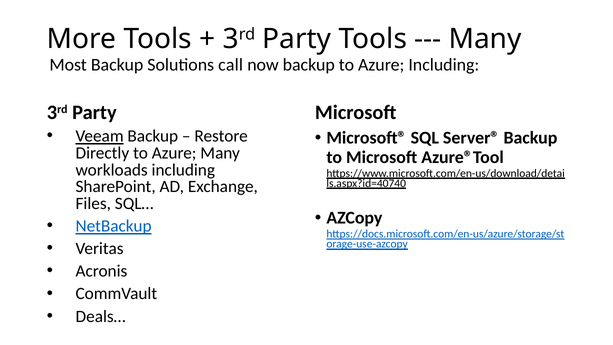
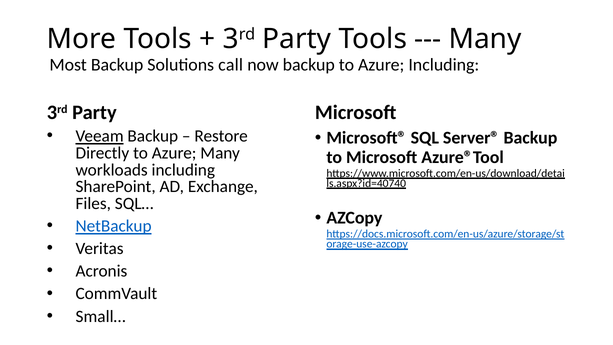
Deals…: Deals… -> Small…
